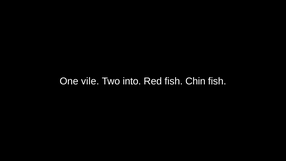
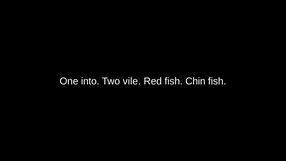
vile: vile -> into
into: into -> vile
